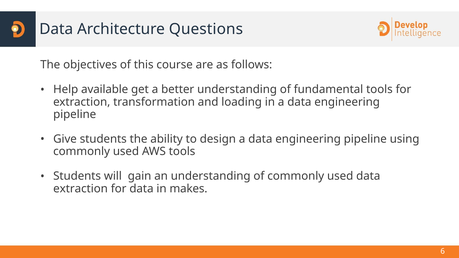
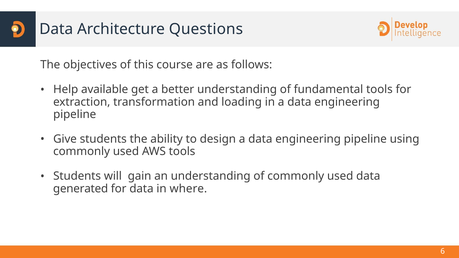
extraction at (81, 189): extraction -> generated
makes: makes -> where
